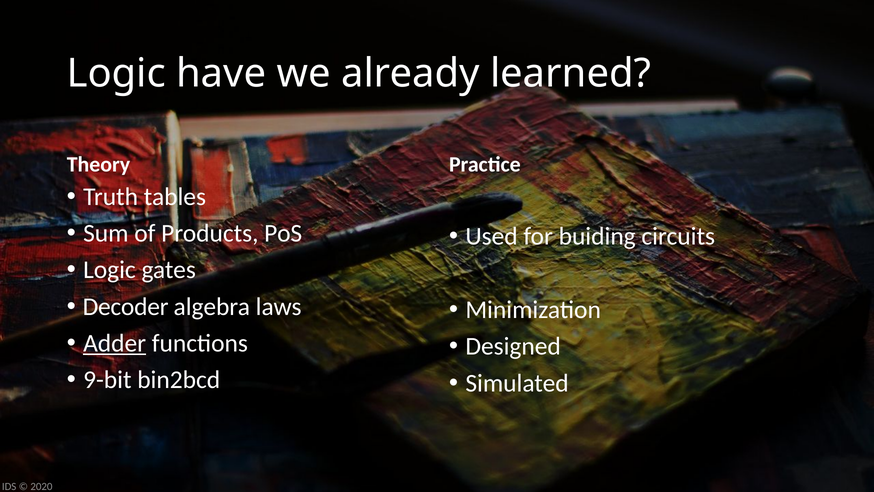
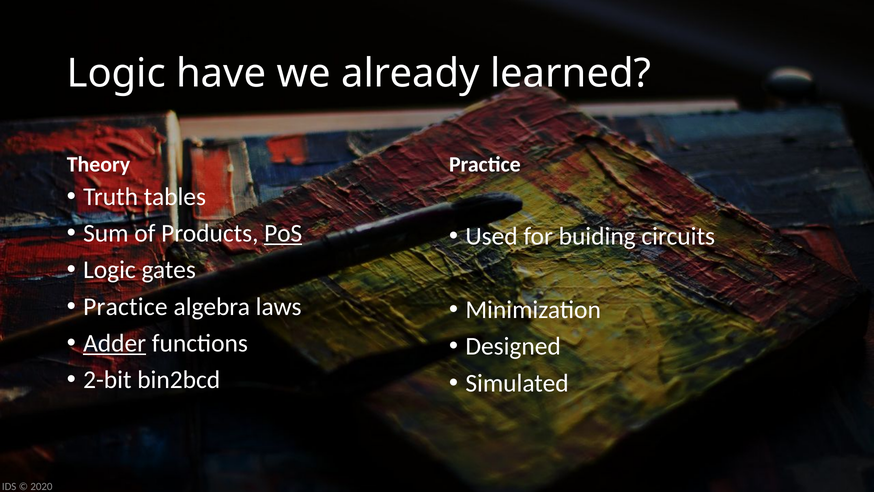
PoS underline: none -> present
Decoder at (126, 306): Decoder -> Practice
9-bit: 9-bit -> 2-bit
